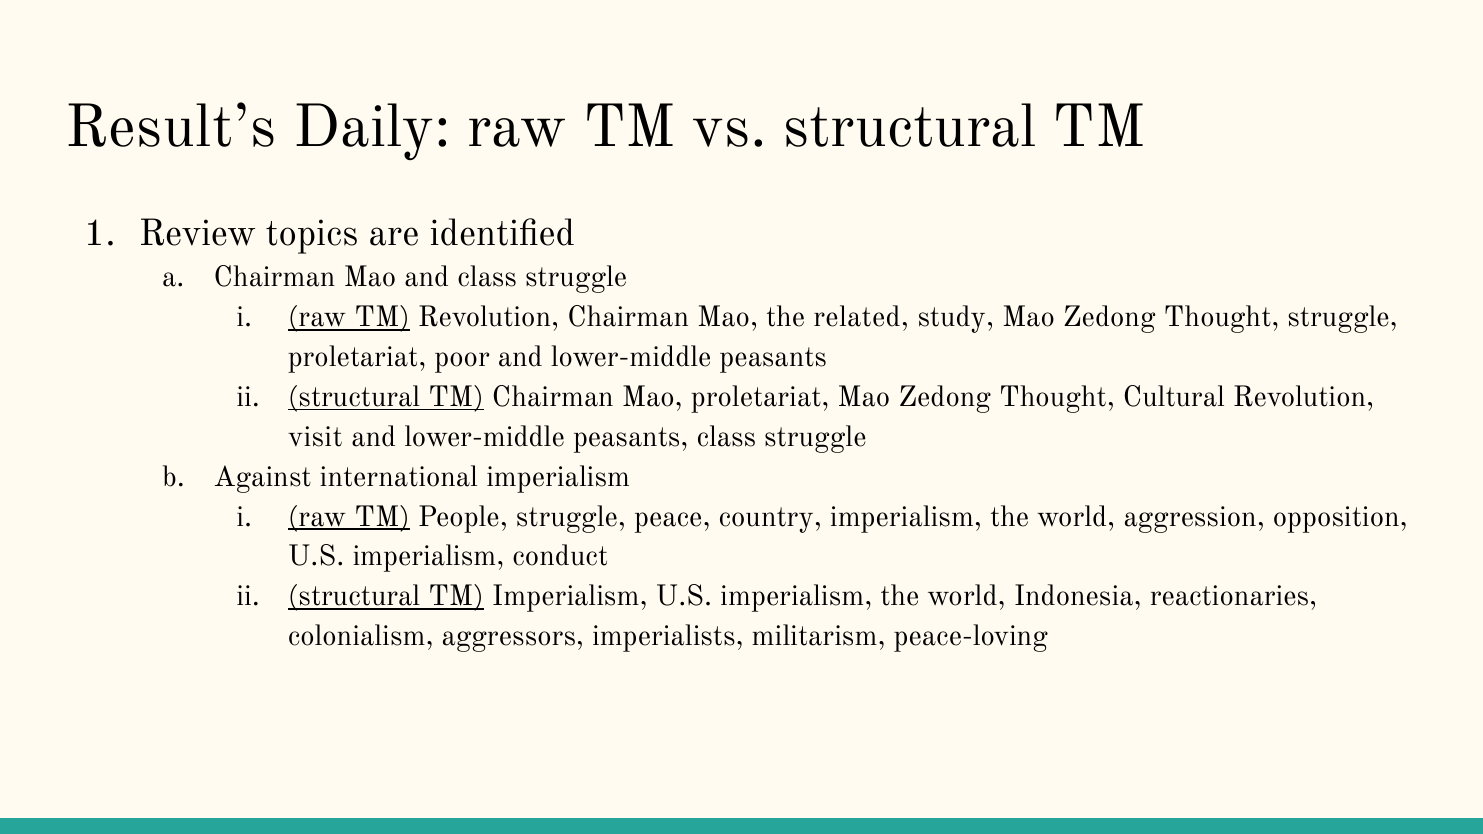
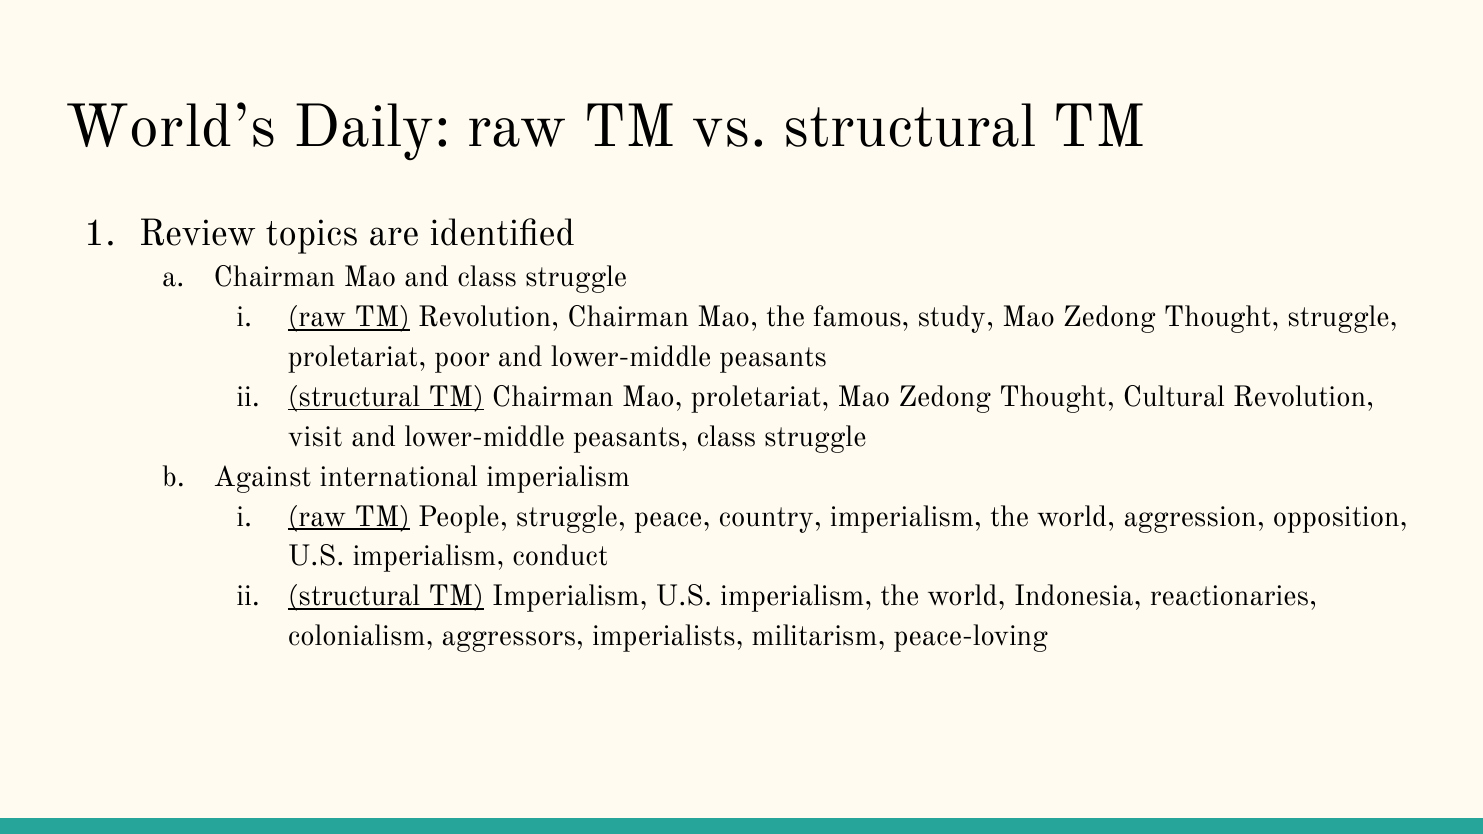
Result’s: Result’s -> World’s
related: related -> famous
